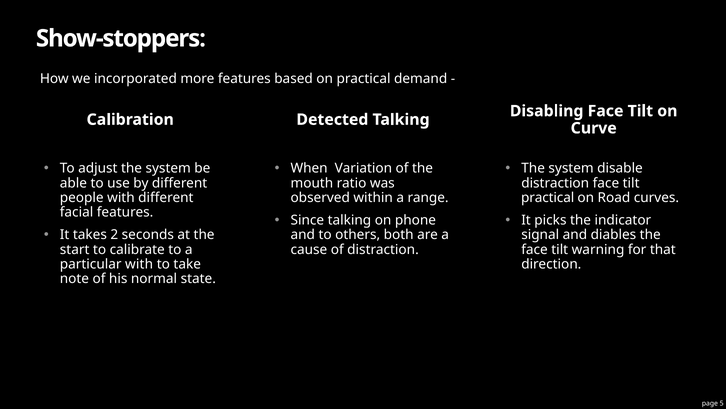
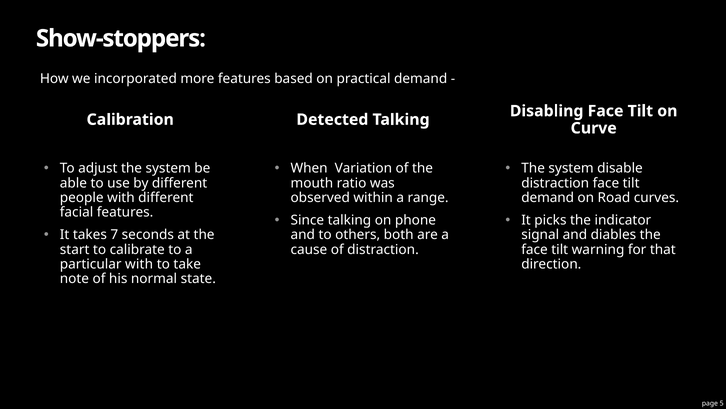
practical at (548, 197): practical -> demand
2: 2 -> 7
